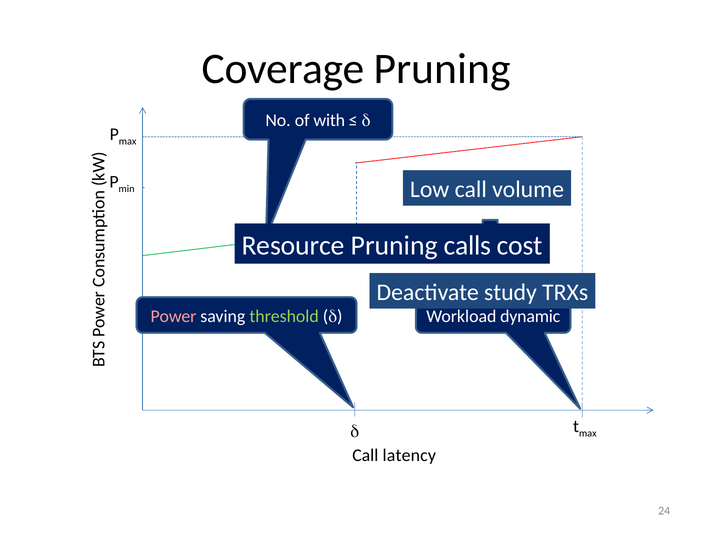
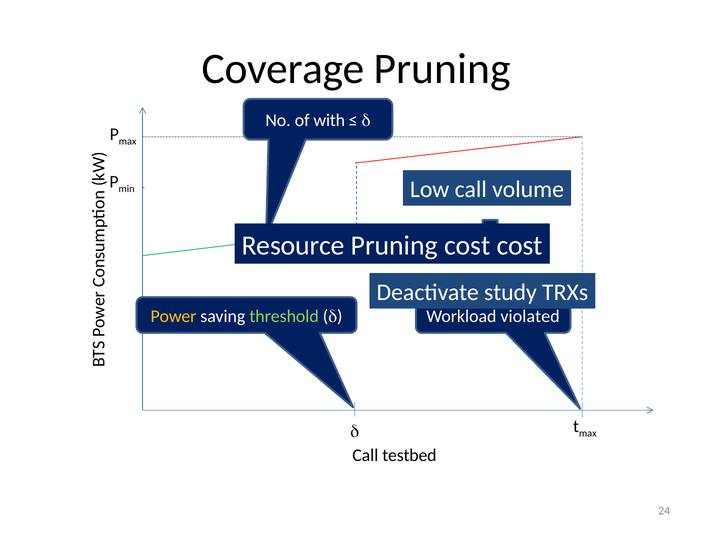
Pruning calls: calls -> cost
Power colour: pink -> yellow
dynamic: dynamic -> violated
latency: latency -> testbed
